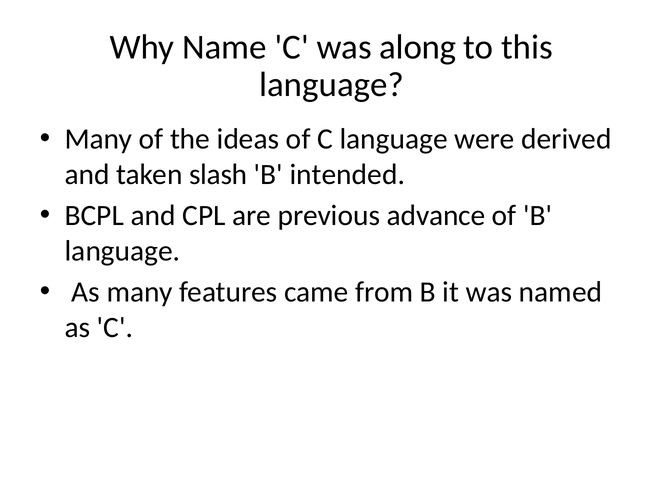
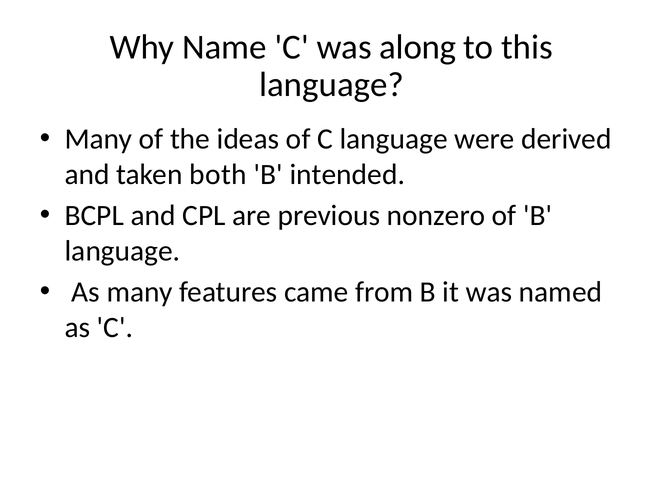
slash: slash -> both
advance: advance -> nonzero
